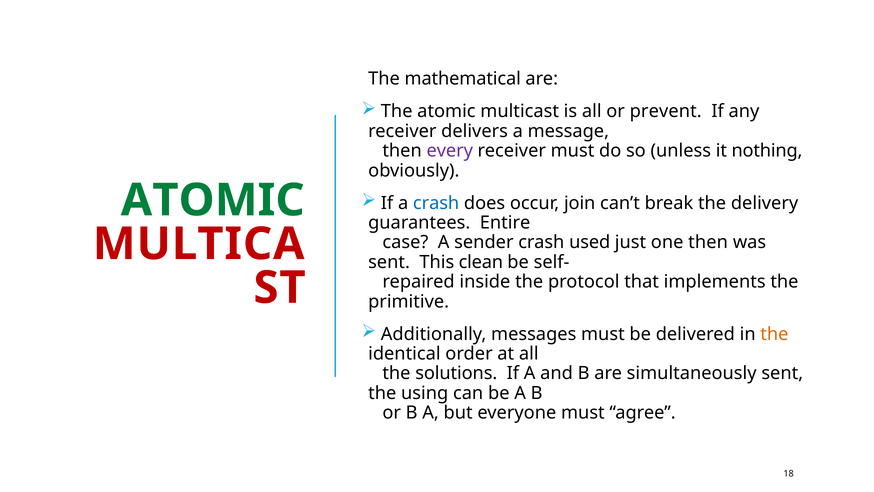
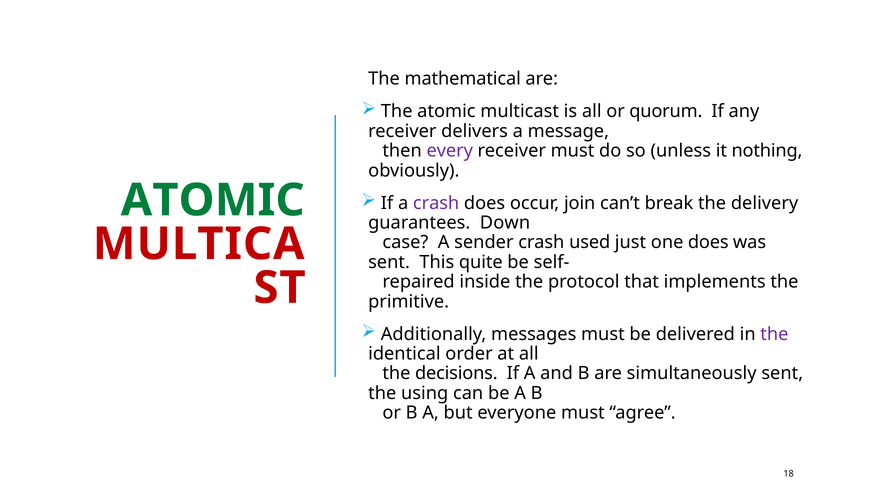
prevent: prevent -> quorum
crash at (436, 203) colour: blue -> purple
Entire: Entire -> Down
one then: then -> does
clean: clean -> quite
the at (774, 334) colour: orange -> purple
solutions: solutions -> decisions
